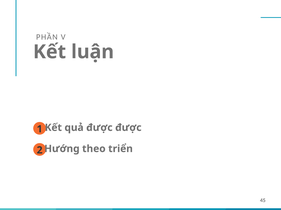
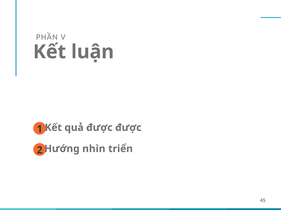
theo: theo -> nhìn
